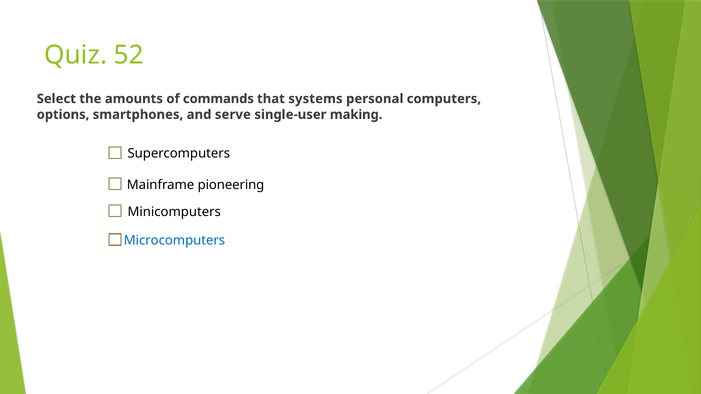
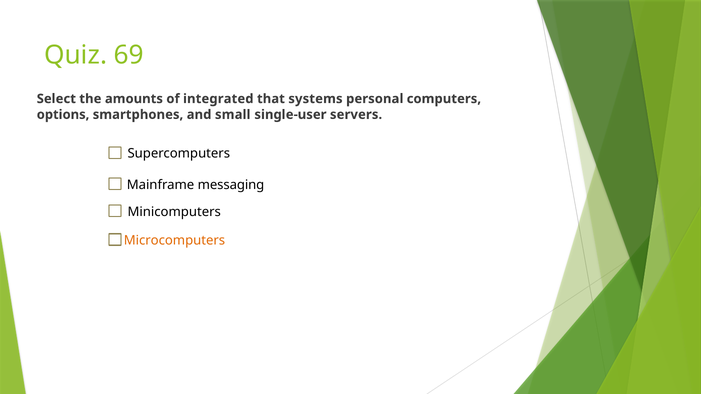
52: 52 -> 69
commands: commands -> integrated
serve: serve -> small
making: making -> servers
pioneering: pioneering -> messaging
Microcomputers colour: blue -> orange
